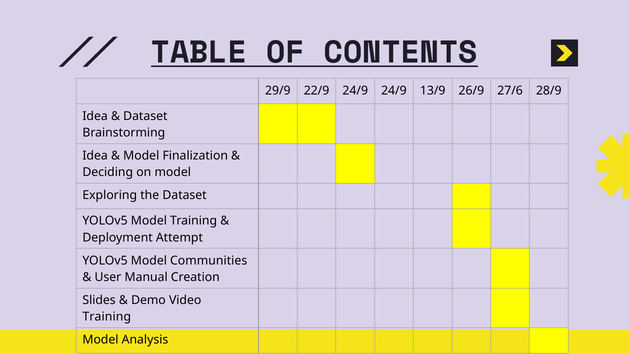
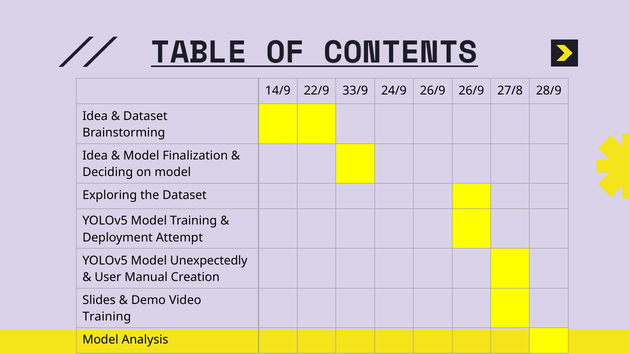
29/9: 29/9 -> 14/9
22/9 24/9: 24/9 -> 33/9
24/9 13/9: 13/9 -> 26/9
27/6: 27/6 -> 27/8
Communities: Communities -> Unexpectedly
